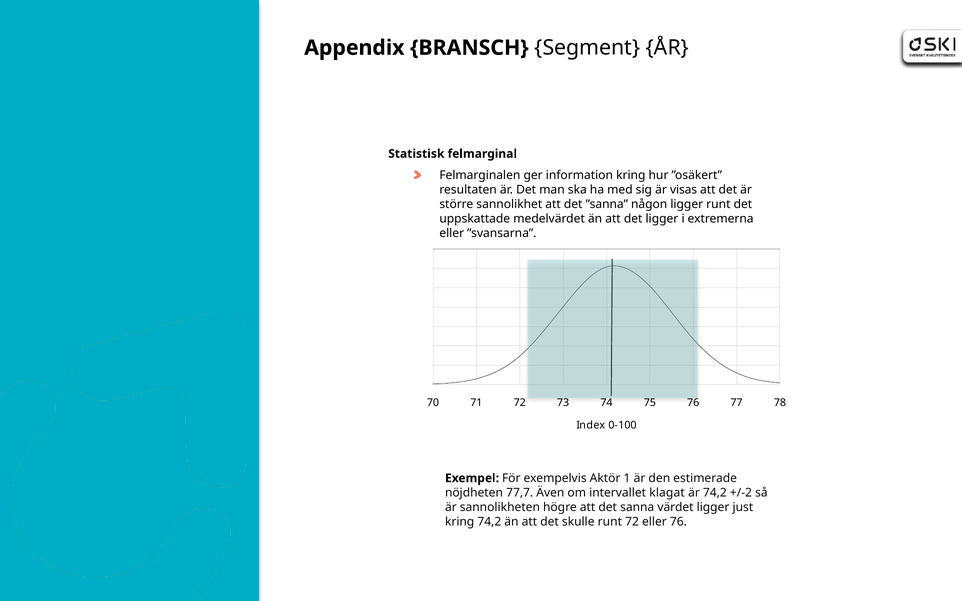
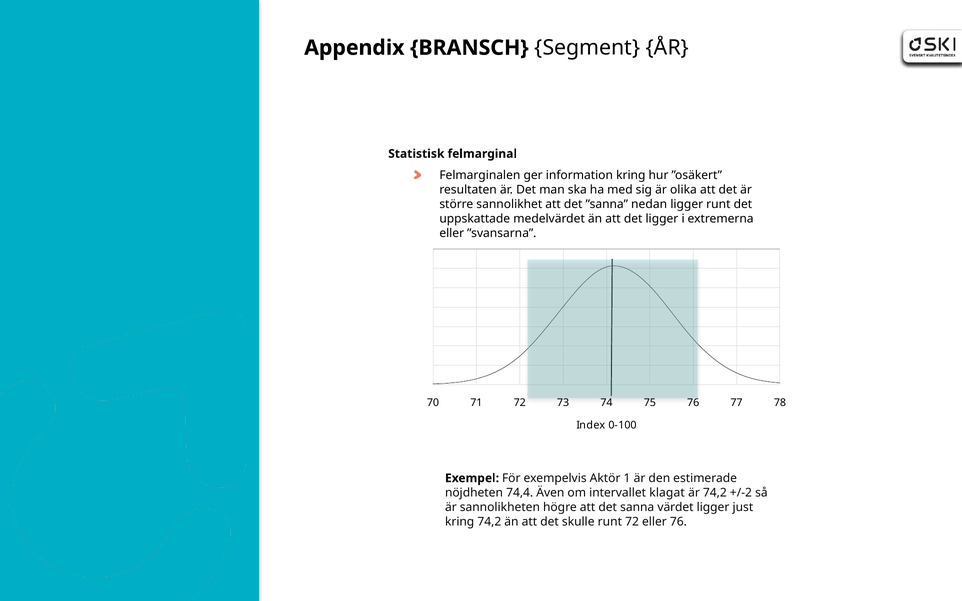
visas: visas -> olika
någon: någon -> nedan
77,7: 77,7 -> 74,4
